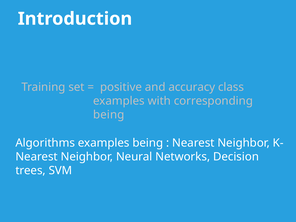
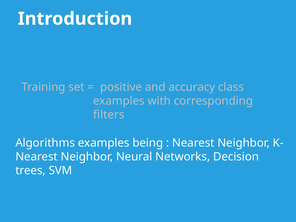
being at (109, 115): being -> filters
